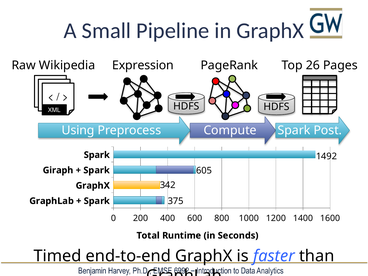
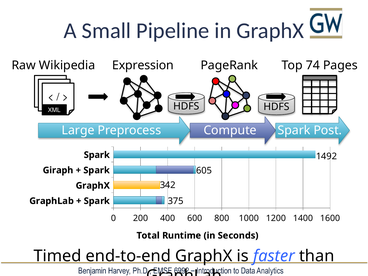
26: 26 -> 74
Using: Using -> Large
